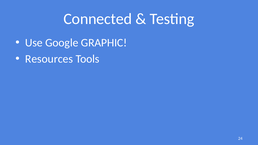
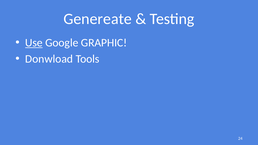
Connected: Connected -> Genereate
Use underline: none -> present
Resources: Resources -> Donwload
